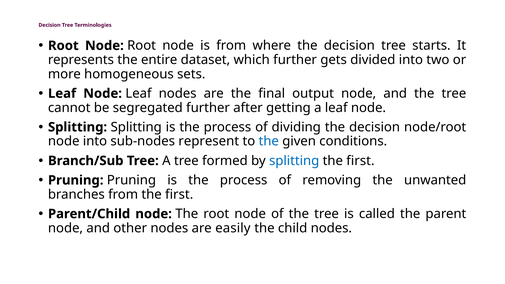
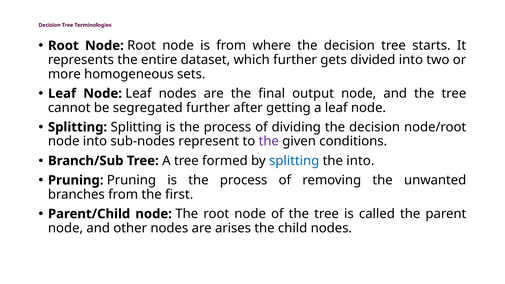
the at (269, 141) colour: blue -> purple
first at (360, 161): first -> into
easily: easily -> arises
